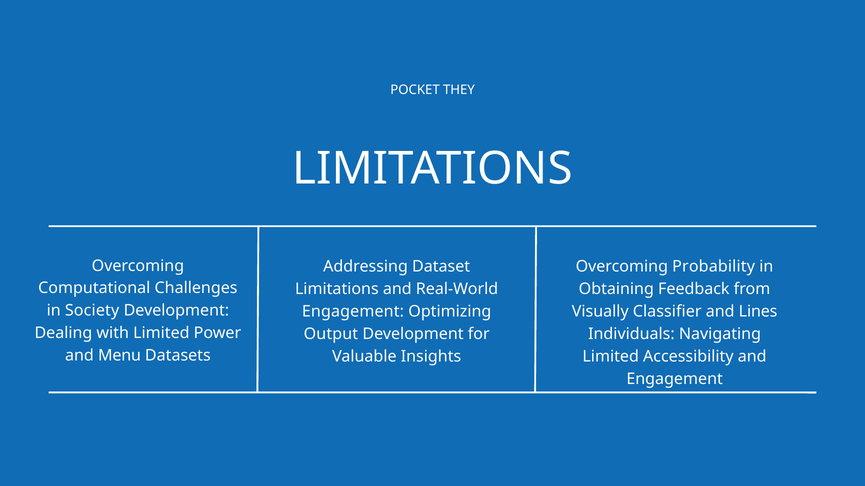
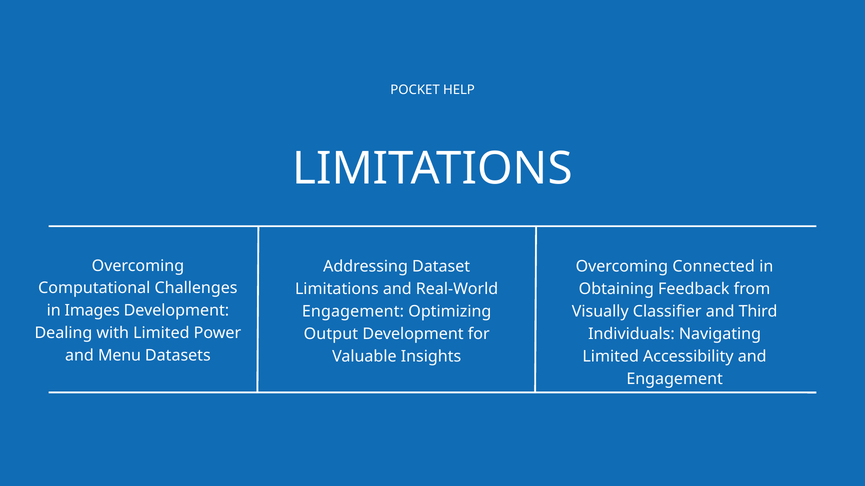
THEY: THEY -> HELP
Probability: Probability -> Connected
Society: Society -> Images
Lines: Lines -> Third
